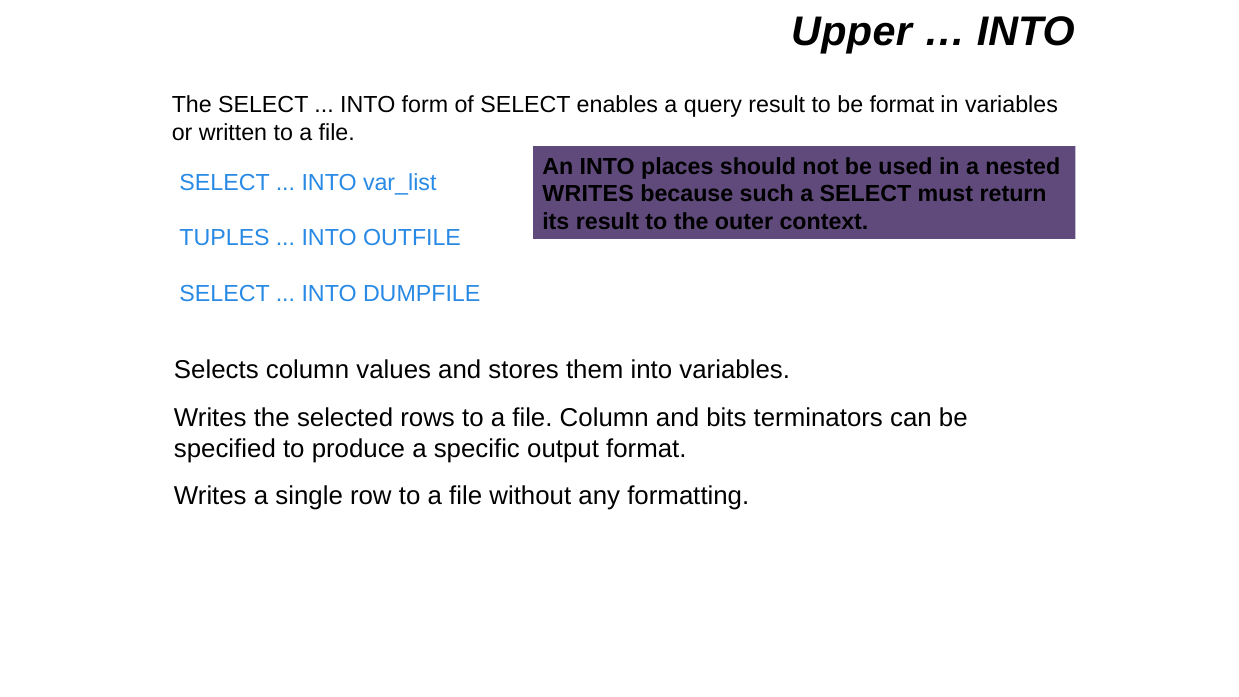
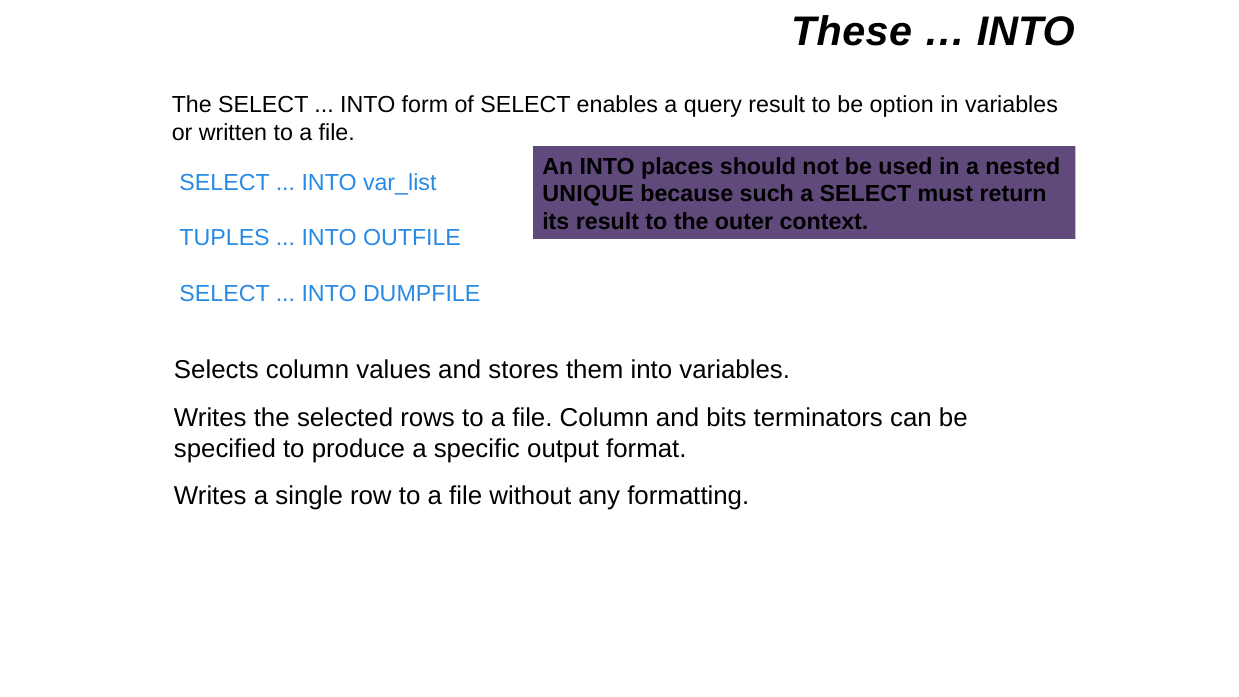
Upper: Upper -> These
be format: format -> option
WRITES at (588, 194): WRITES -> UNIQUE
